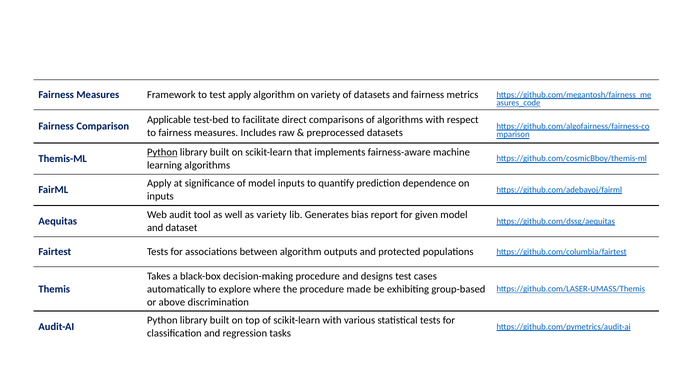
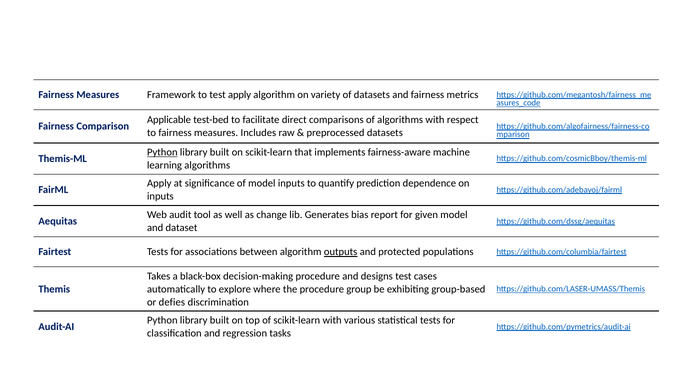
as variety: variety -> change
outputs underline: none -> present
made: made -> group
above: above -> defies
